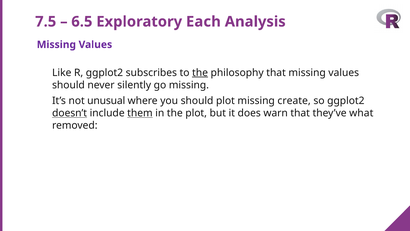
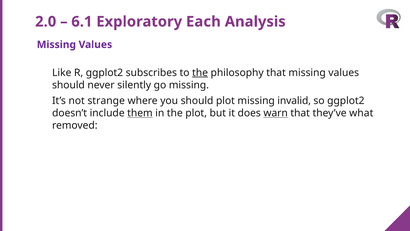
7.5: 7.5 -> 2.0
6.5: 6.5 -> 6.1
unusual: unusual -> strange
create: create -> invalid
doesn’t underline: present -> none
warn underline: none -> present
